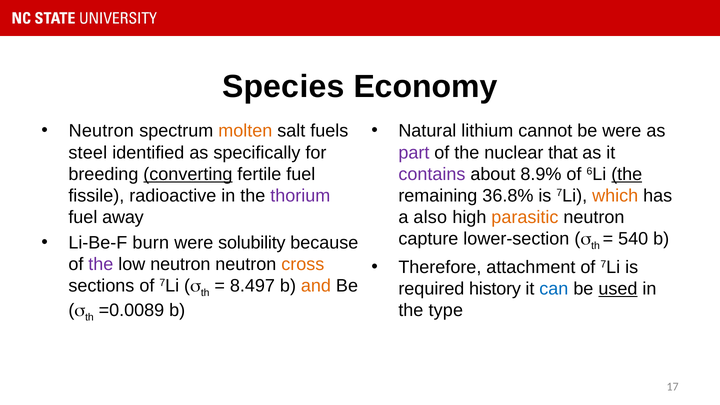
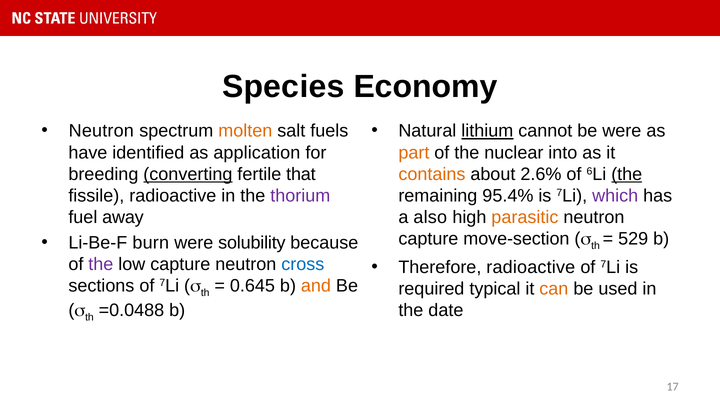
lithium underline: none -> present
steel: steel -> have
specifically: specifically -> application
part colour: purple -> orange
that: that -> into
fertile fuel: fuel -> that
contains colour: purple -> orange
8.9%: 8.9% -> 2.6%
36.8%: 36.8% -> 95.4%
which colour: orange -> purple
lower-section: lower-section -> move-section
540: 540 -> 529
low neutron: neutron -> capture
cross colour: orange -> blue
Therefore attachment: attachment -> radioactive
8.497: 8.497 -> 0.645
history: history -> typical
can colour: blue -> orange
used underline: present -> none
=0.0089: =0.0089 -> =0.0488
type: type -> date
